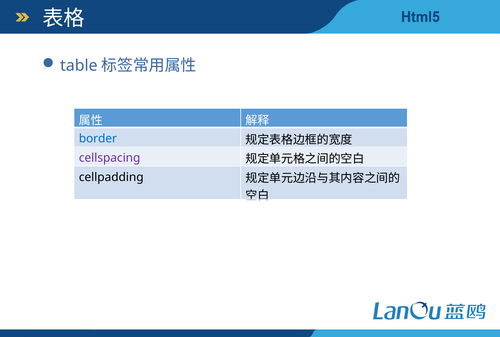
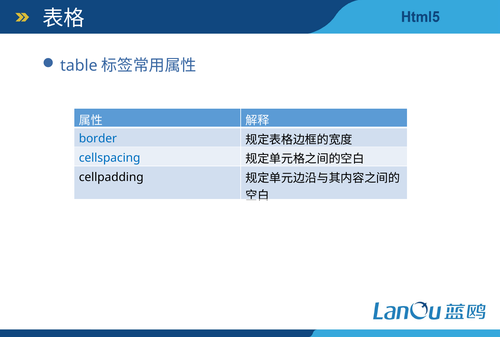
cellspacing colour: purple -> blue
